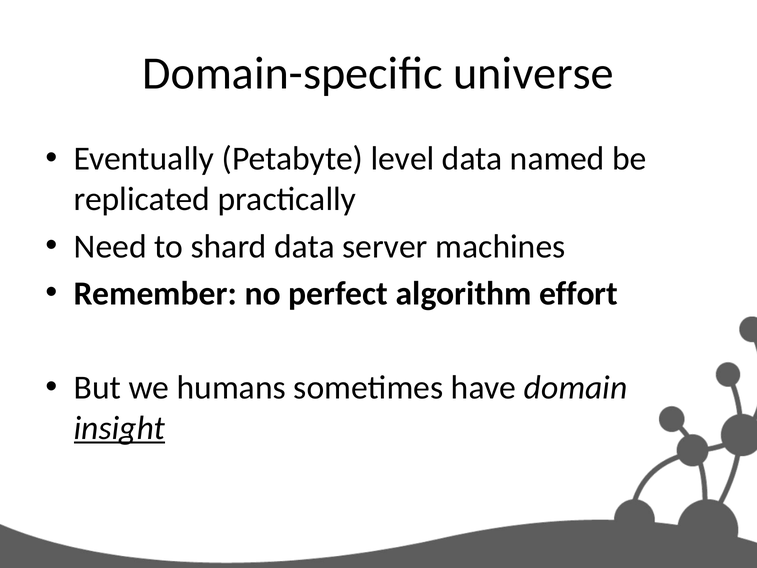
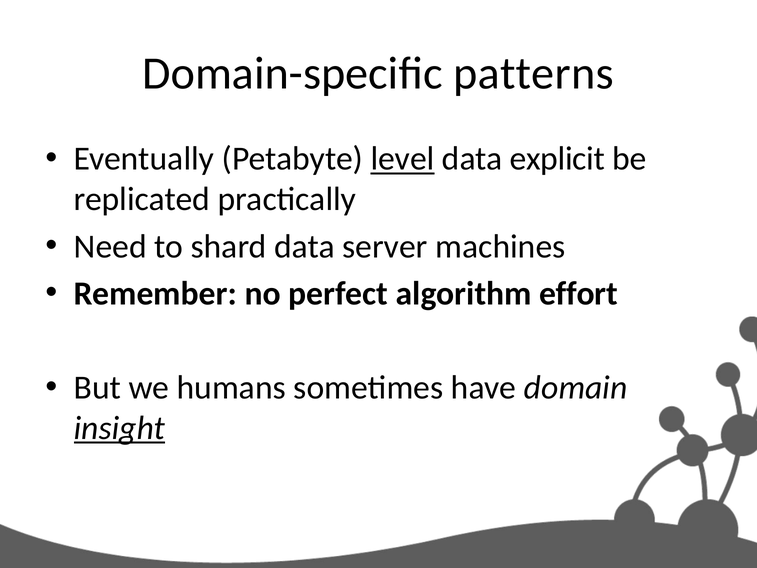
universe: universe -> patterns
level underline: none -> present
named: named -> explicit
